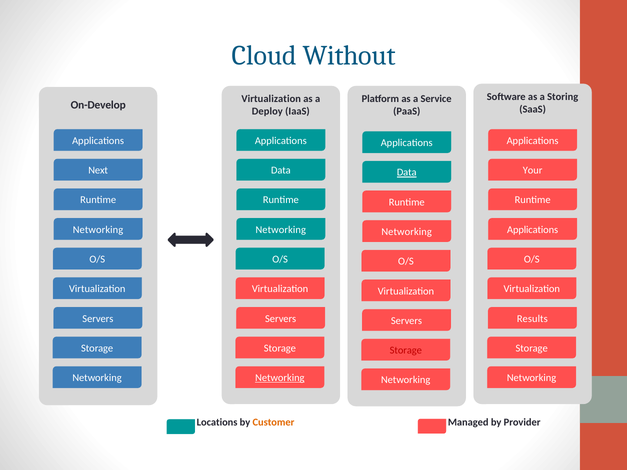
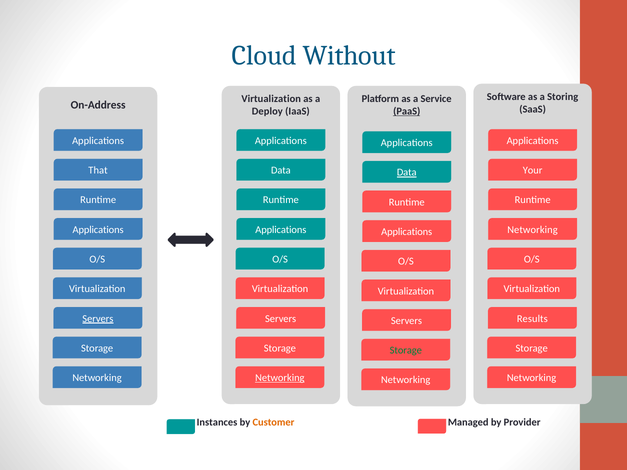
On-Develop: On-Develop -> On-Address
PaaS underline: none -> present
Next: Next -> That
Networking at (98, 230): Networking -> Applications
Networking at (281, 230): Networking -> Applications
Applications at (533, 230): Applications -> Networking
Networking at (407, 232): Networking -> Applications
Servers at (98, 319) underline: none -> present
Storage at (406, 351) colour: red -> green
Locations: Locations -> Instances
